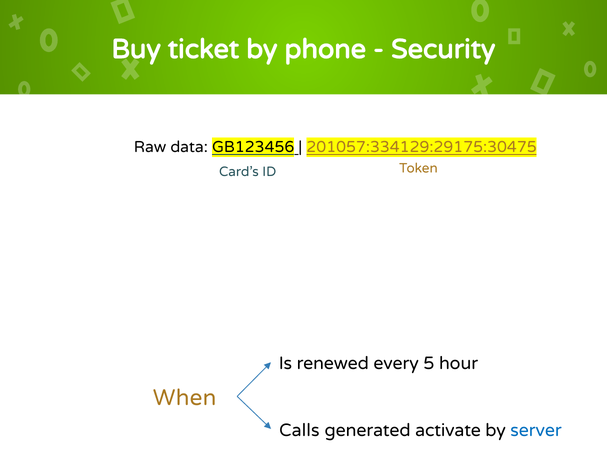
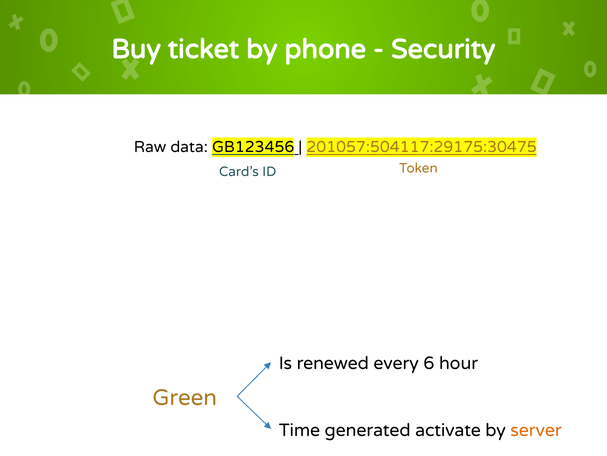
201057:334129:29175:30475: 201057:334129:29175:30475 -> 201057:504117:29175:30475
5: 5 -> 6
When: When -> Green
Calls: Calls -> Time
server colour: blue -> orange
